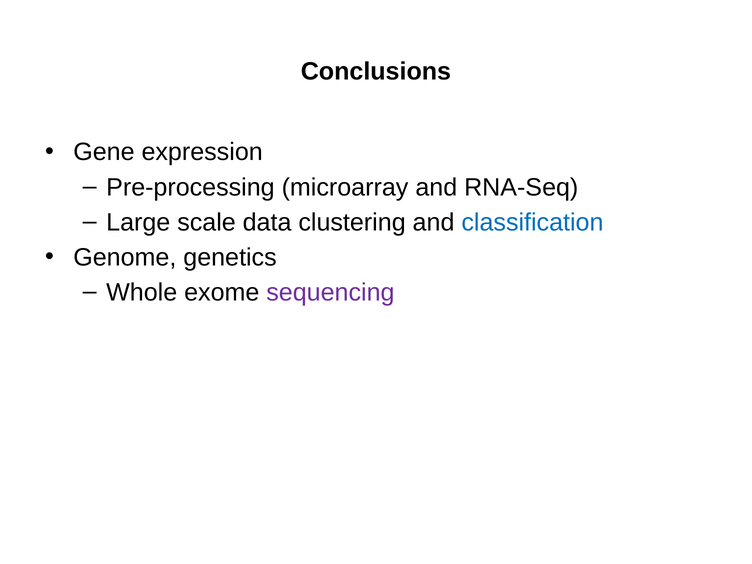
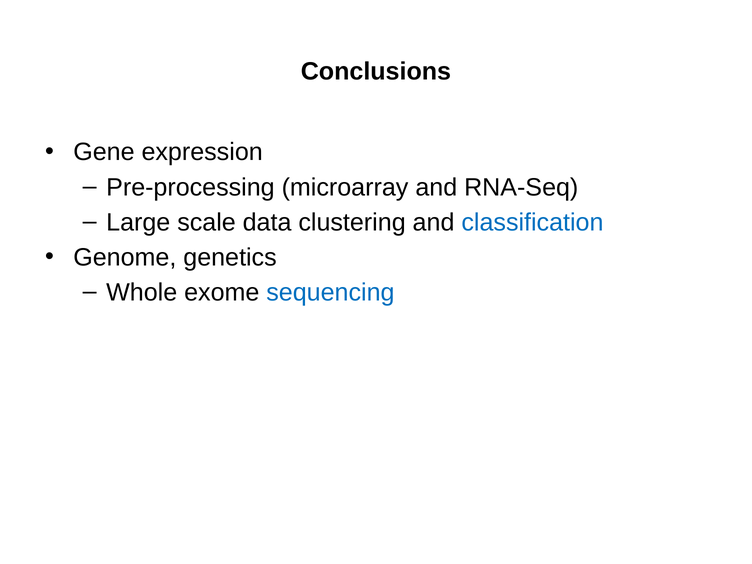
sequencing colour: purple -> blue
